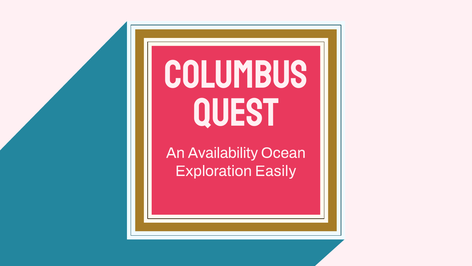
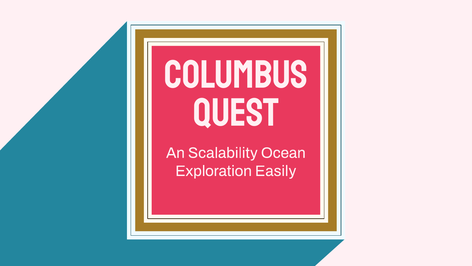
Availability: Availability -> Scalability
